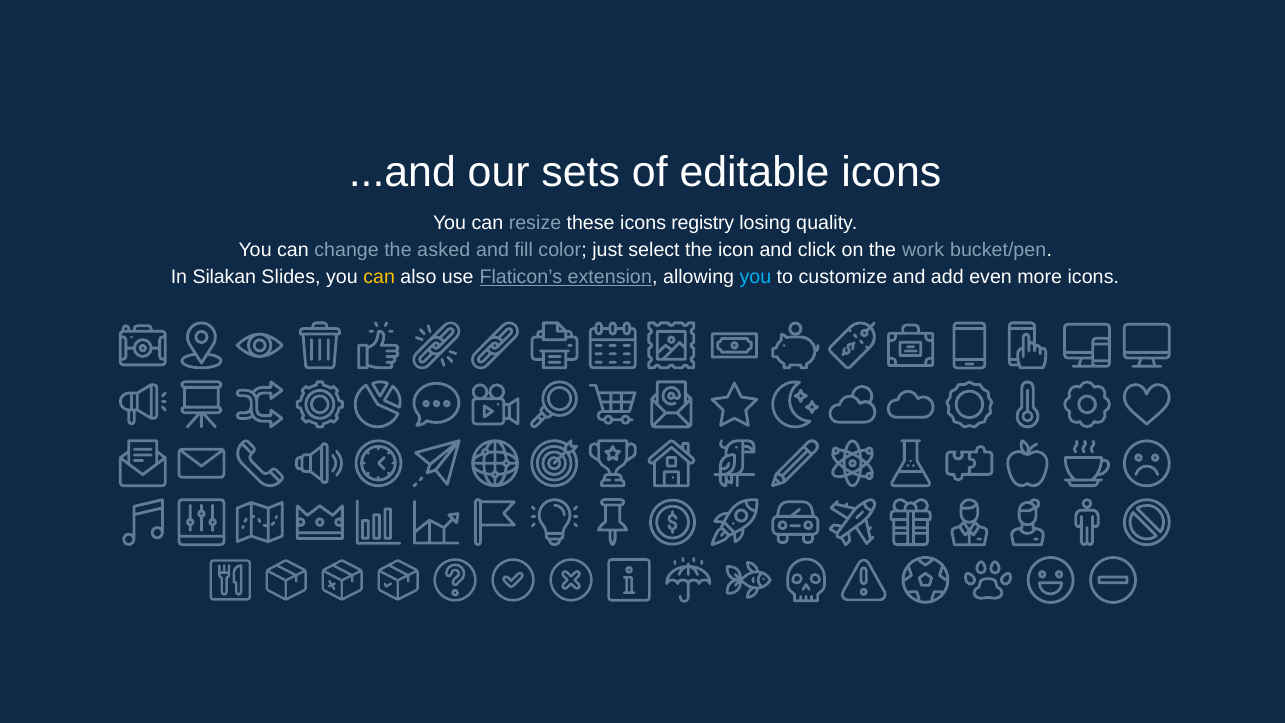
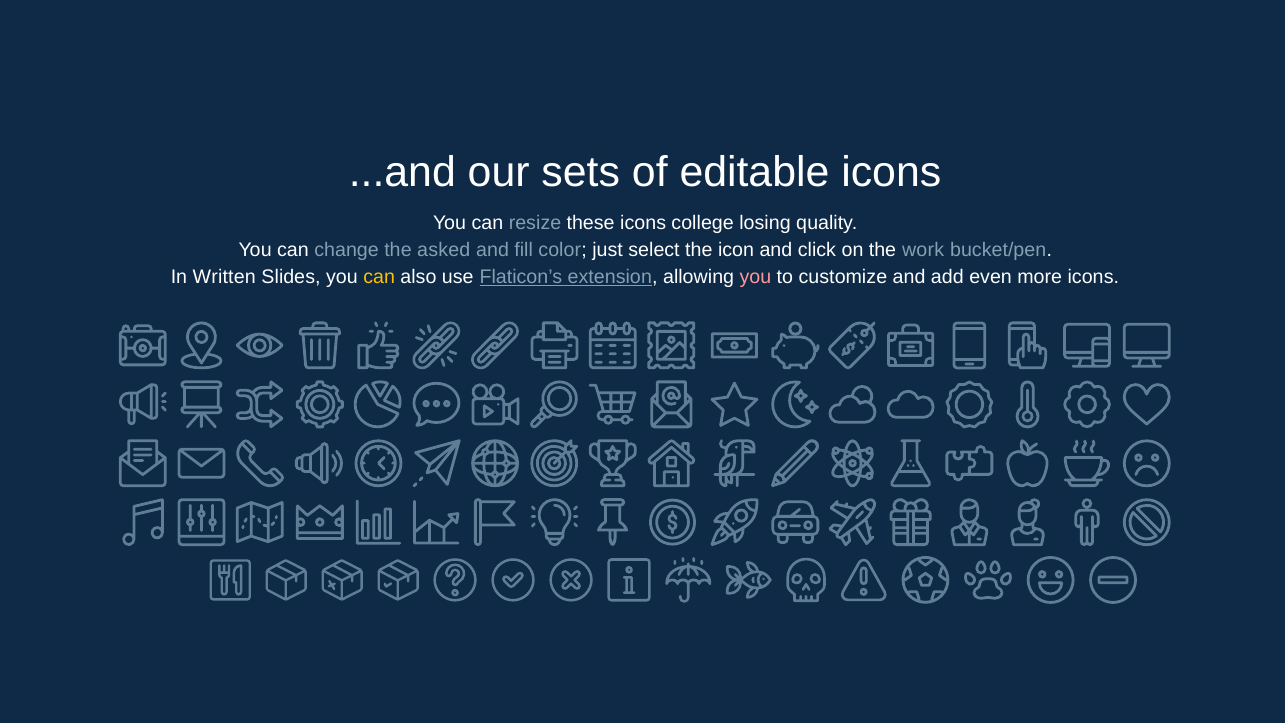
registry: registry -> college
Silakan: Silakan -> Written
you at (755, 277) colour: light blue -> pink
